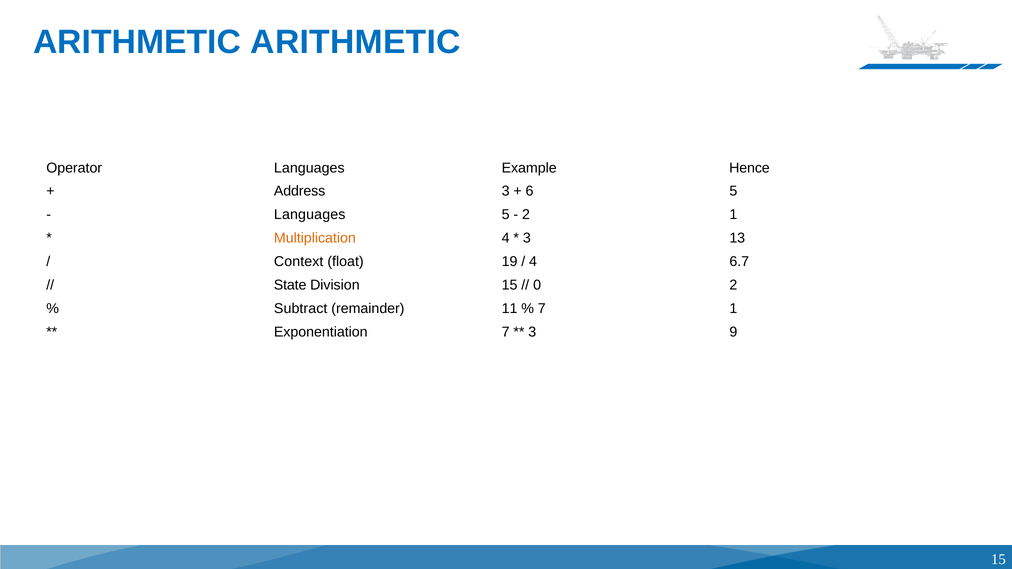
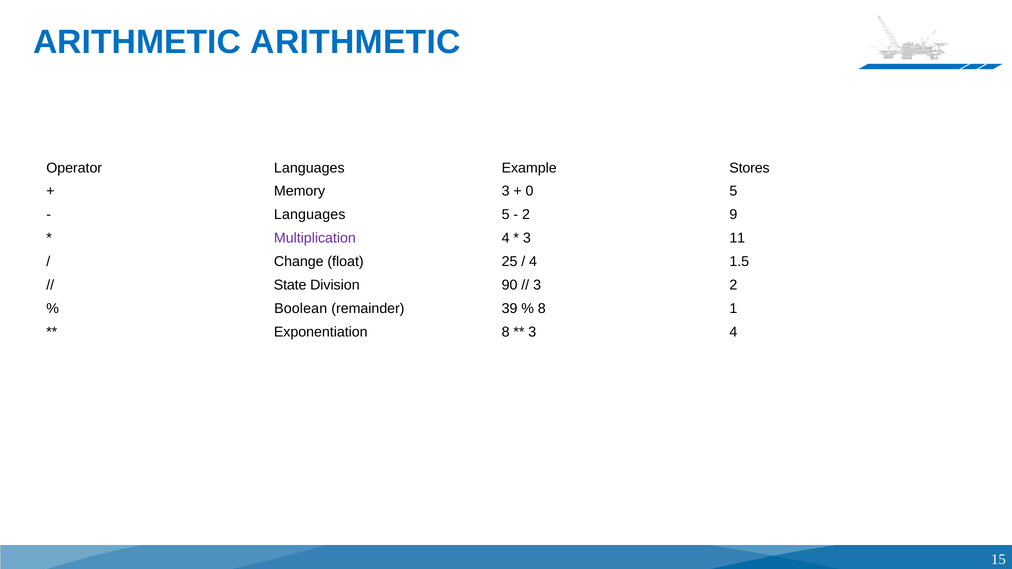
Hence: Hence -> Stores
Address: Address -> Memory
6: 6 -> 0
2 1: 1 -> 9
Multiplication colour: orange -> purple
13: 13 -> 11
Context: Context -> Change
19: 19 -> 25
6.7: 6.7 -> 1.5
Division 15: 15 -> 90
0 at (537, 285): 0 -> 3
Subtract: Subtract -> Boolean
11: 11 -> 39
7 at (542, 309): 7 -> 8
Exponentiation 7: 7 -> 8
3 9: 9 -> 4
